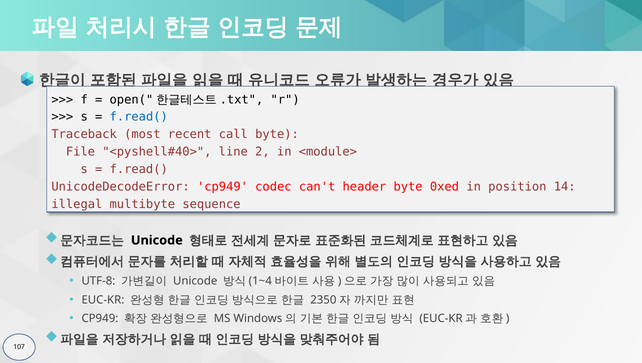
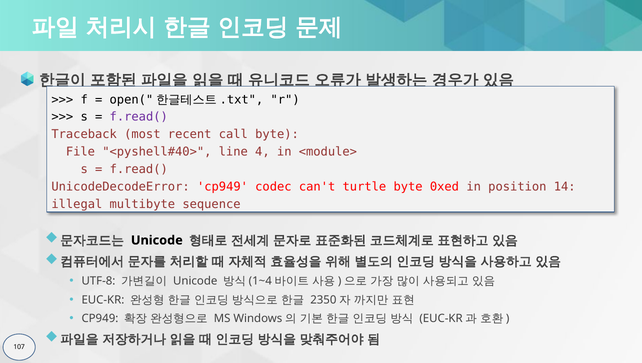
f.read( at (139, 117) colour: blue -> purple
2: 2 -> 4
header: header -> turtle
